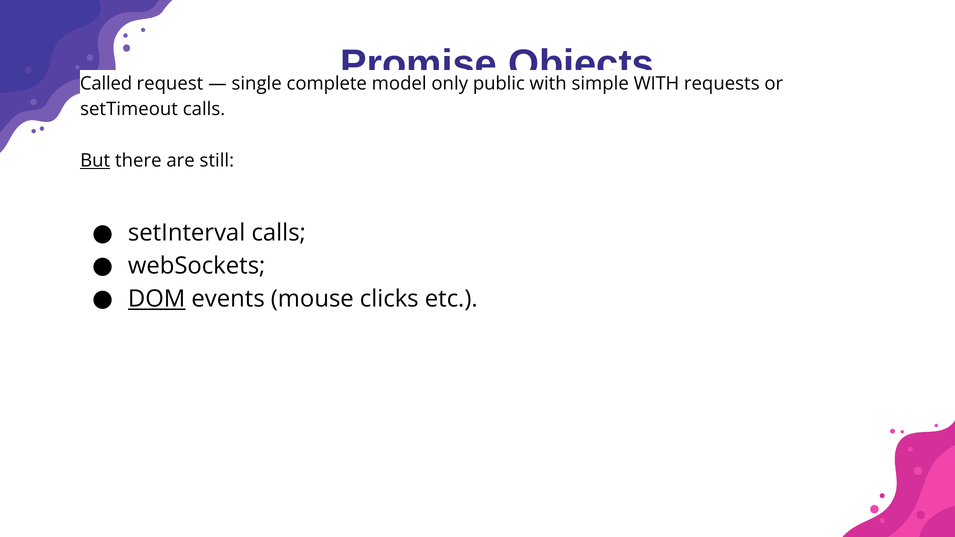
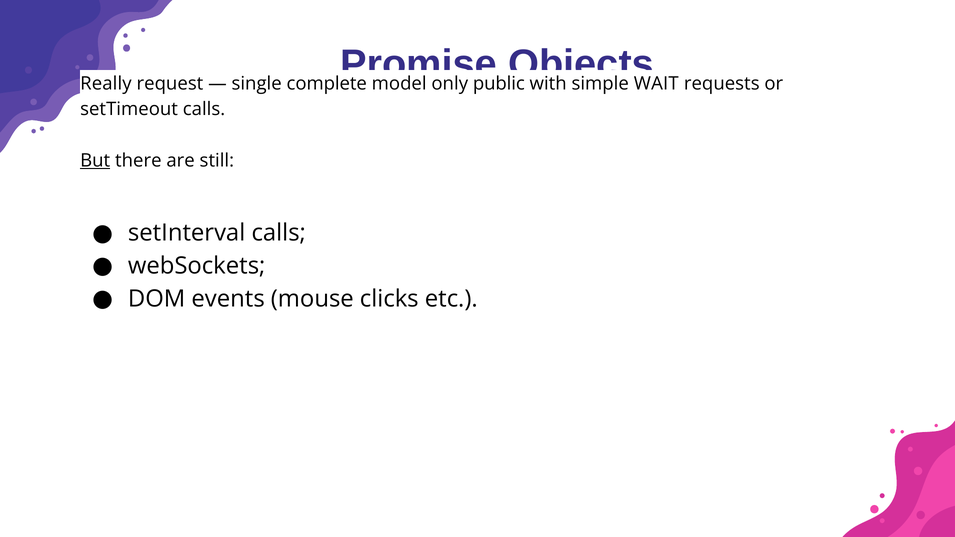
Called: Called -> Really
WITH at (656, 84): WITH -> WAIT
DOM underline: present -> none
